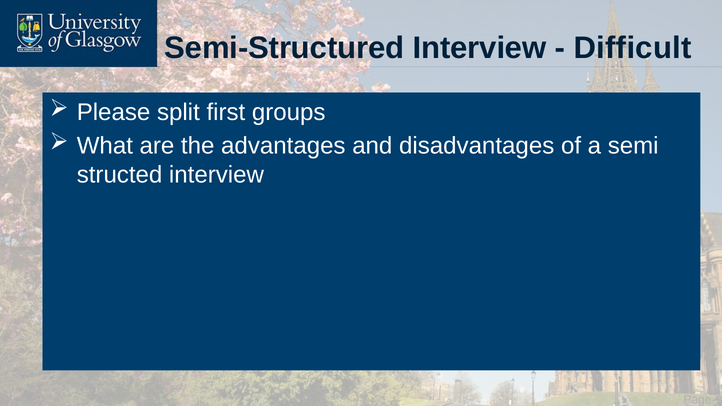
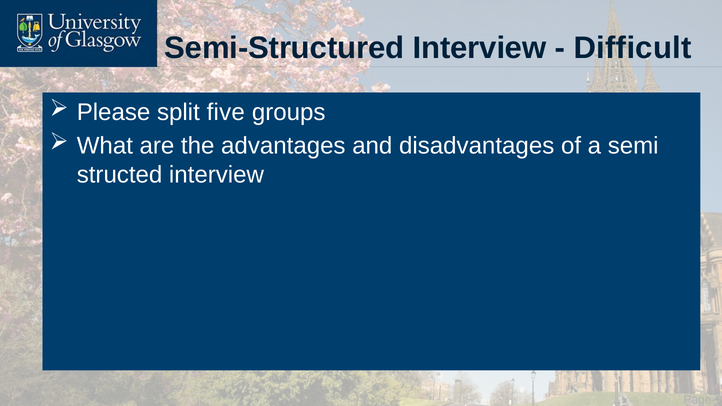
first: first -> five
